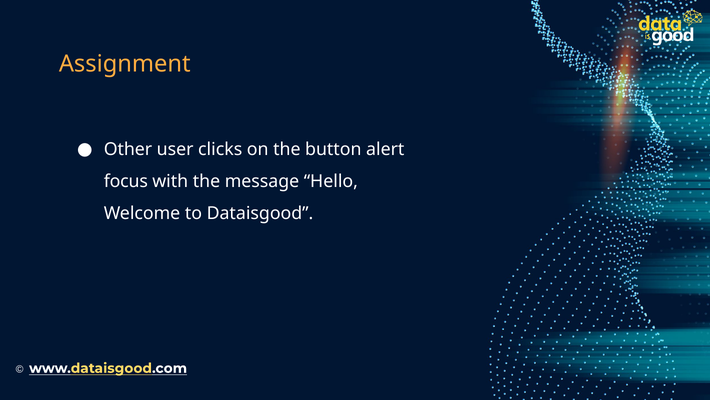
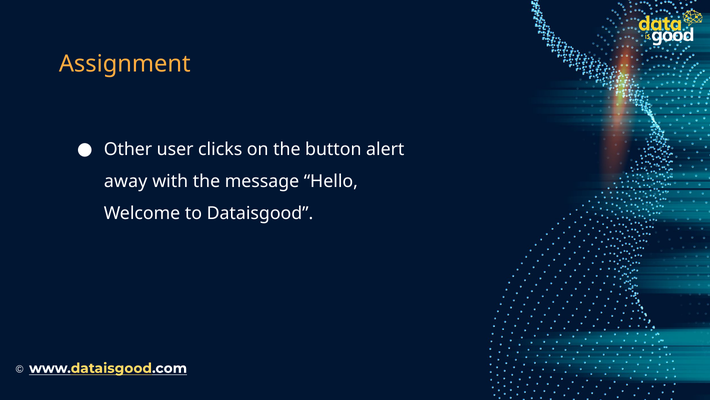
focus: focus -> away
